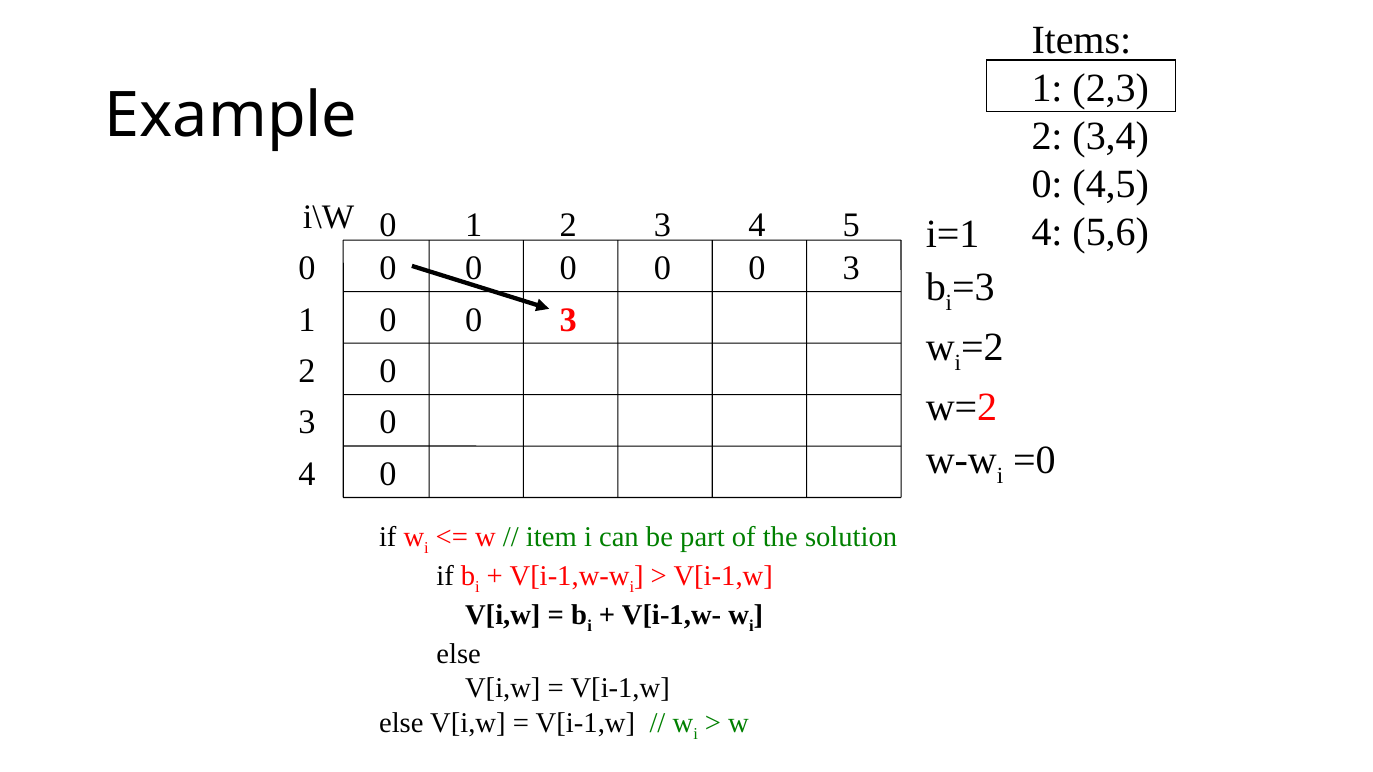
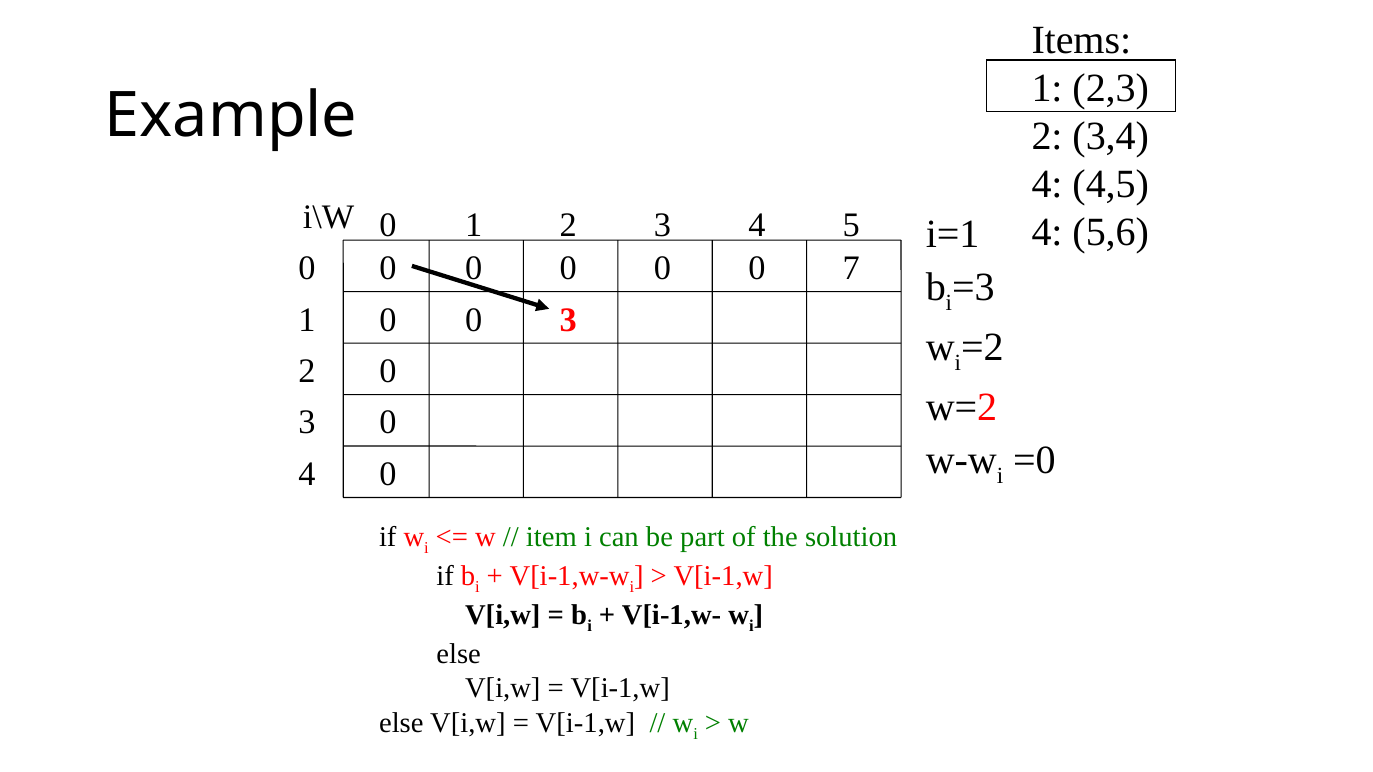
0 at (1047, 185): 0 -> 4
0 3: 3 -> 7
